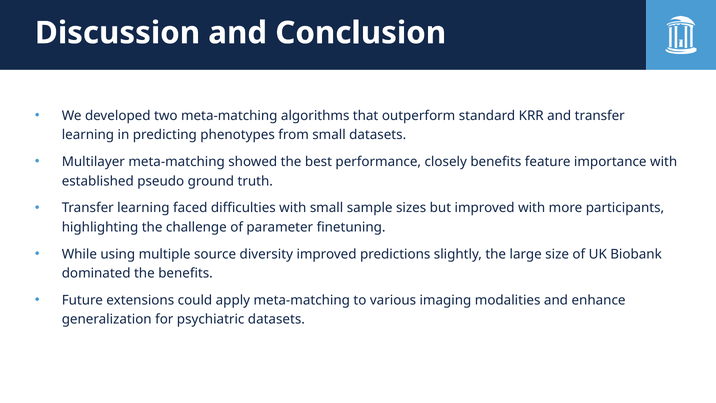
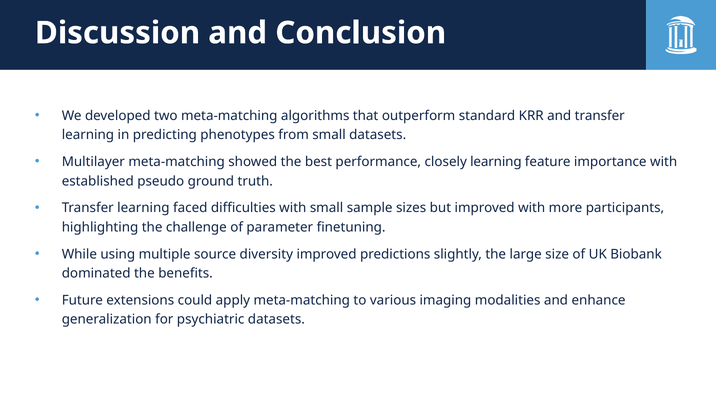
closely benefits: benefits -> learning
